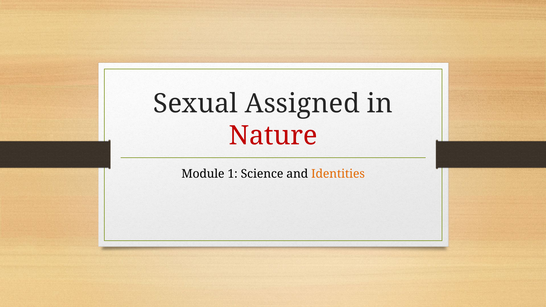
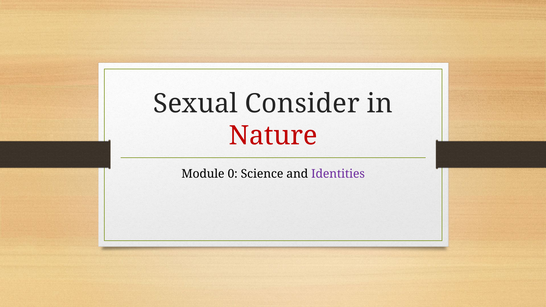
Assigned: Assigned -> Consider
1: 1 -> 0
Identities colour: orange -> purple
